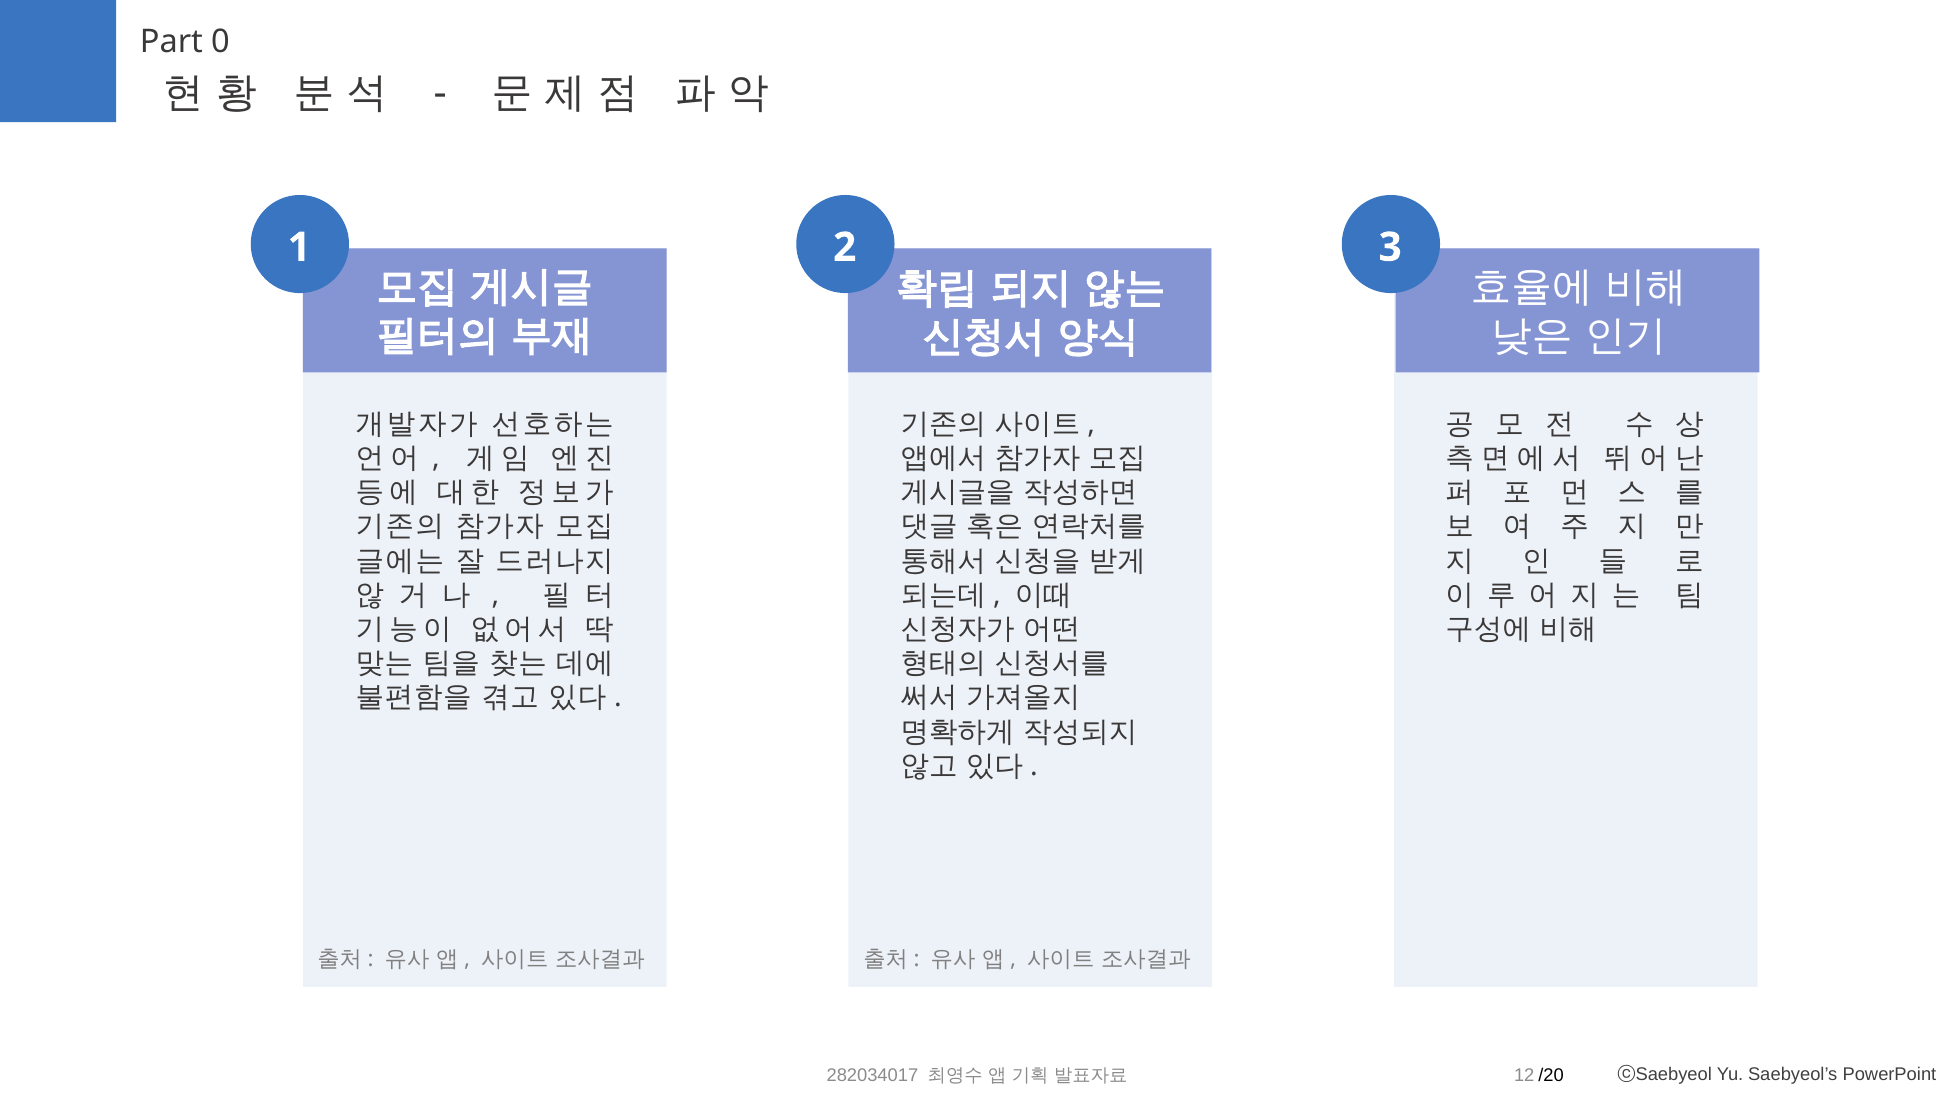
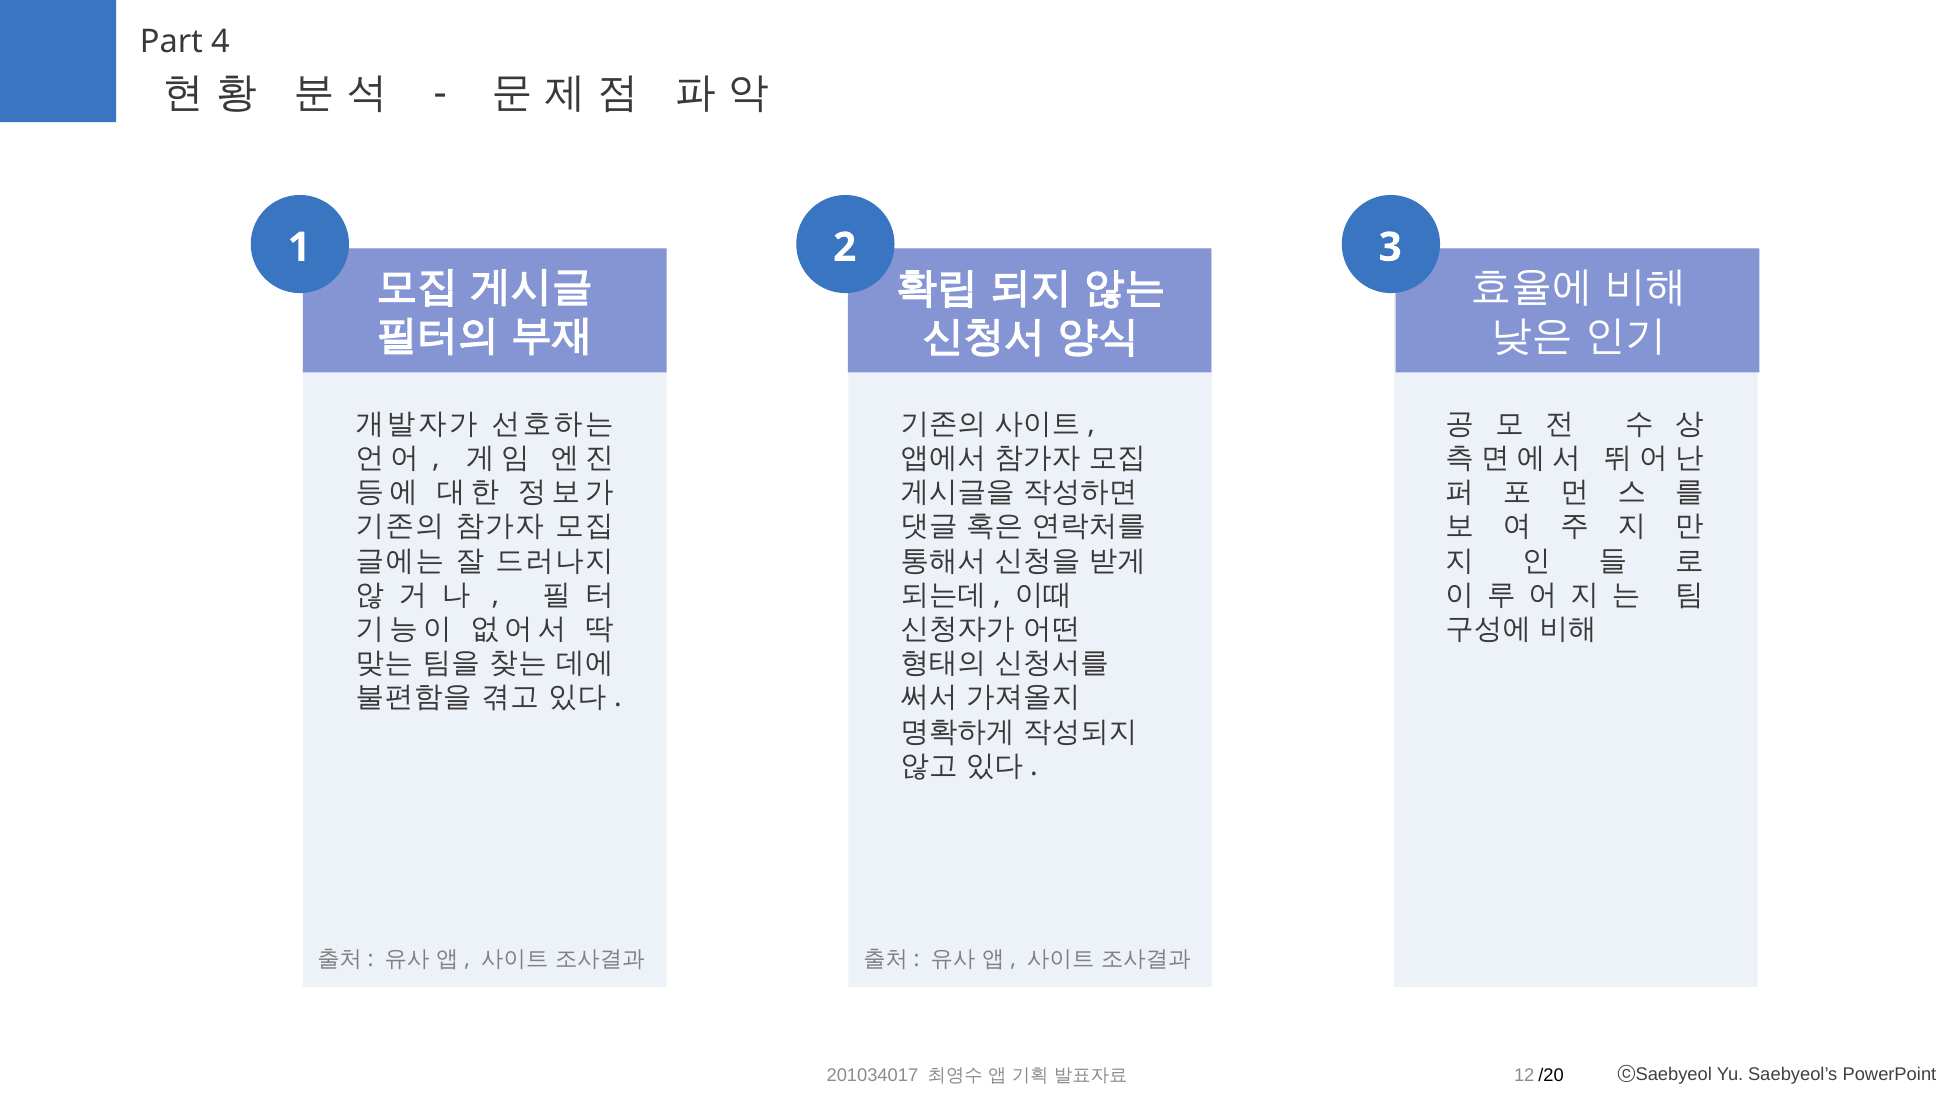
0: 0 -> 4
282034017: 282034017 -> 201034017
